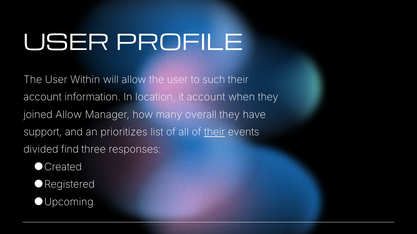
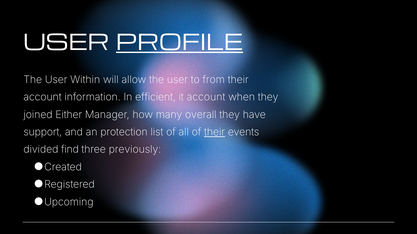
PROFILE underline: none -> present
such: such -> from
location: location -> efficient
joined Allow: Allow -> Either
prioritizes: prioritizes -> protection
responses: responses -> previously
